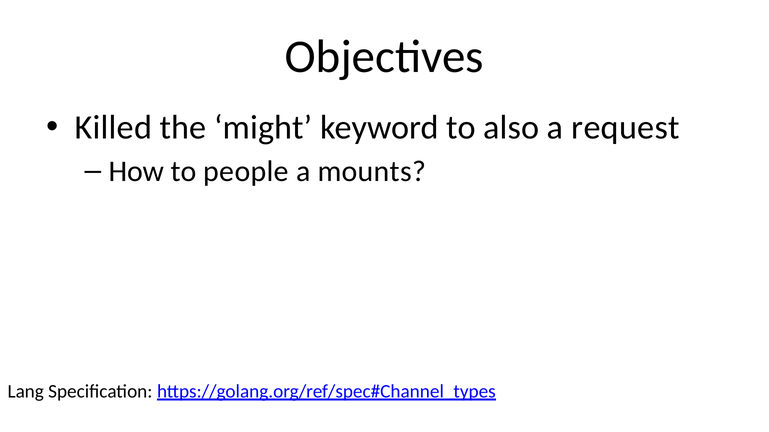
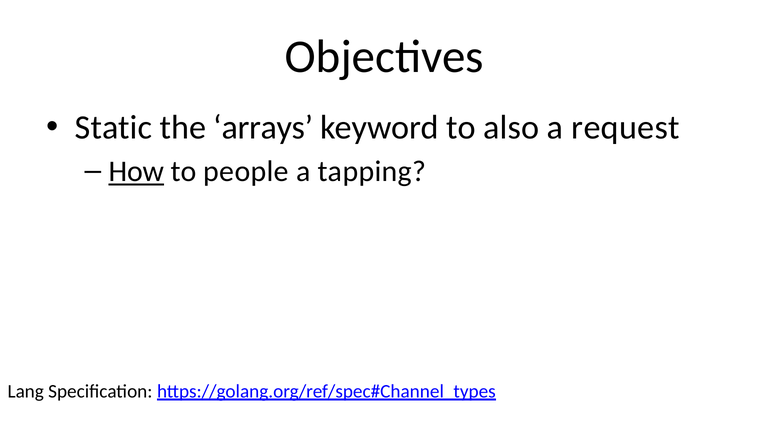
Killed: Killed -> Static
might: might -> arrays
How underline: none -> present
mounts: mounts -> tapping
